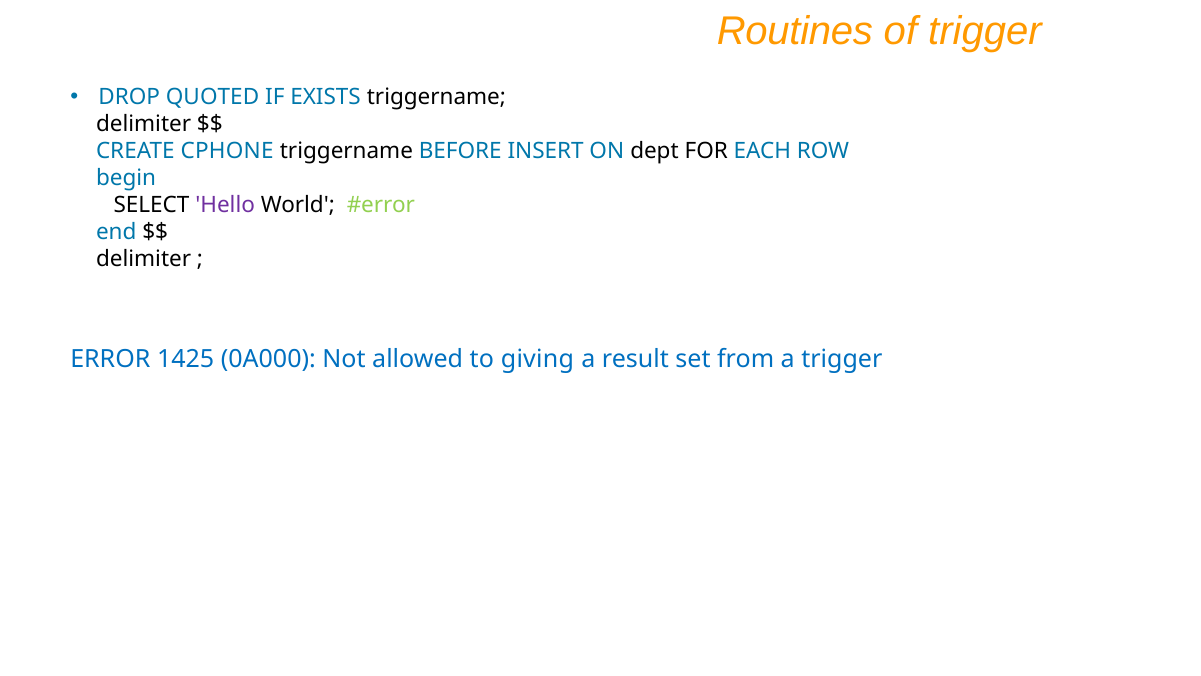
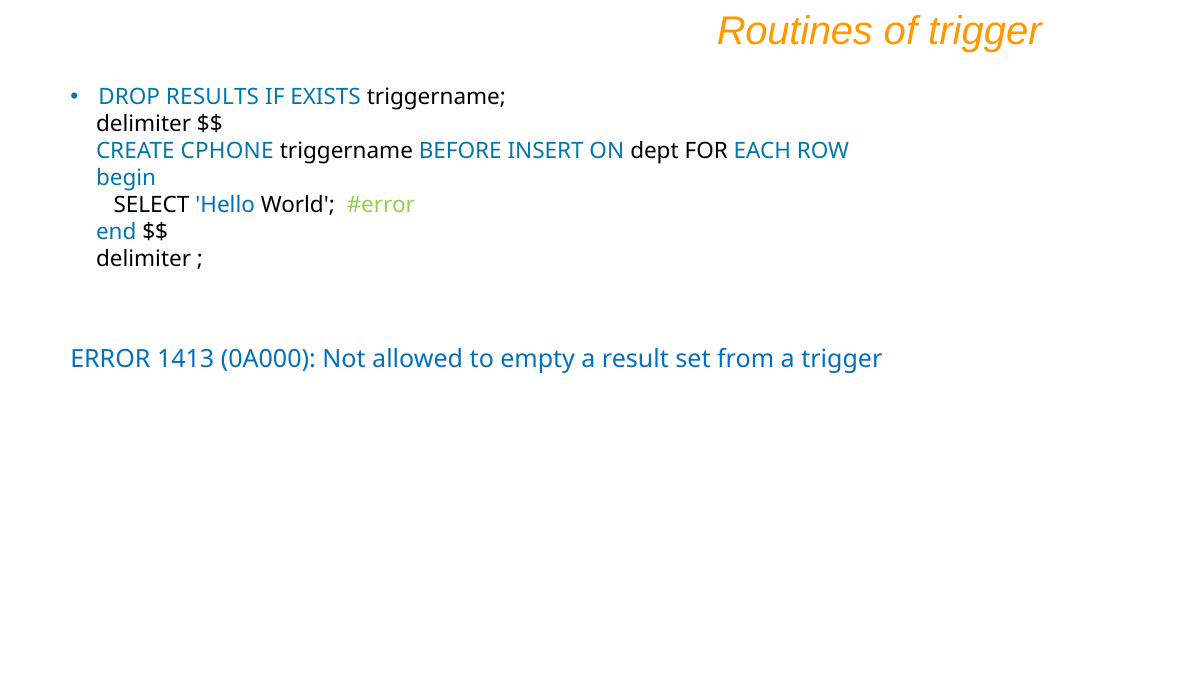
QUOTED: QUOTED -> RESULTS
Hello colour: purple -> blue
1425: 1425 -> 1413
giving: giving -> empty
